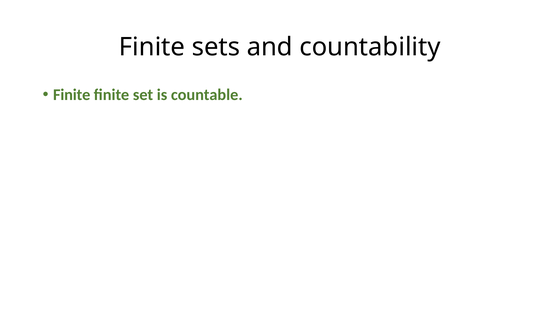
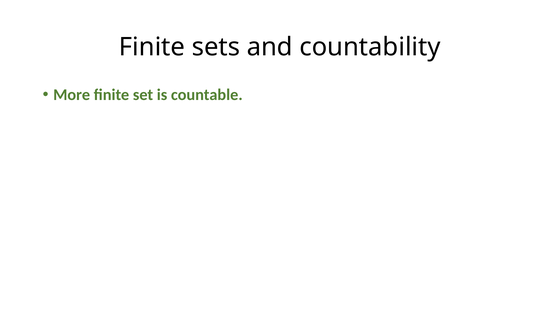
Finite at (72, 95): Finite -> More
